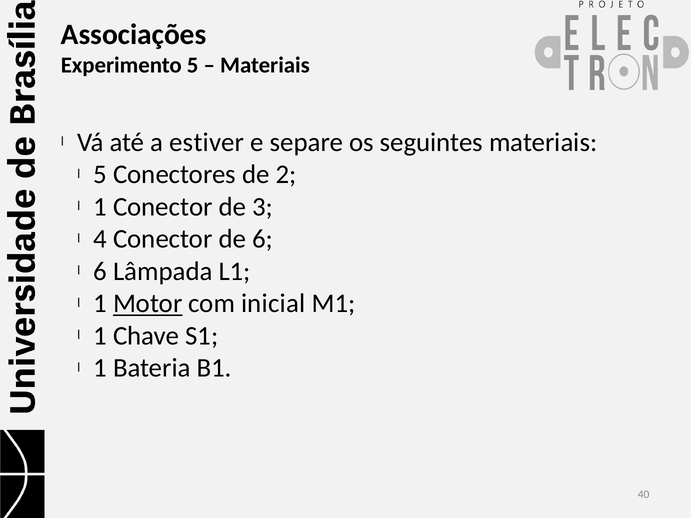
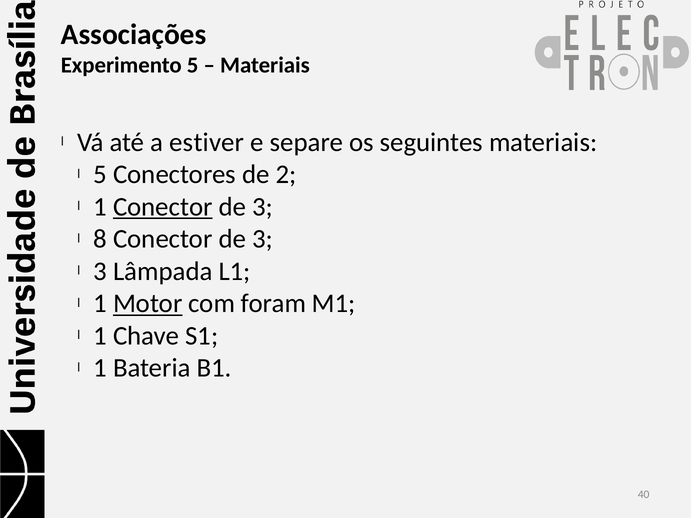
Conector at (163, 207) underline: none -> present
4: 4 -> 8
6 at (262, 239): 6 -> 3
6 at (100, 271): 6 -> 3
inicial: inicial -> foram
